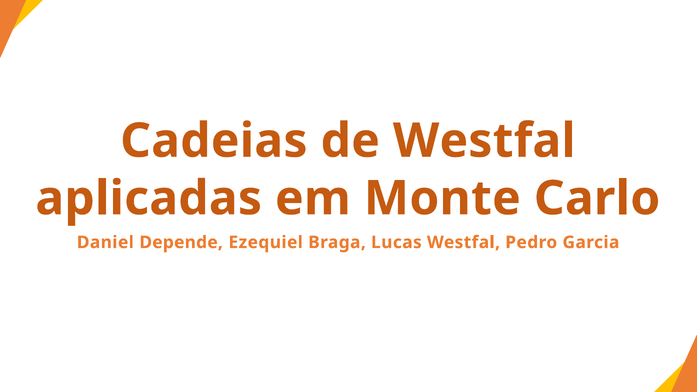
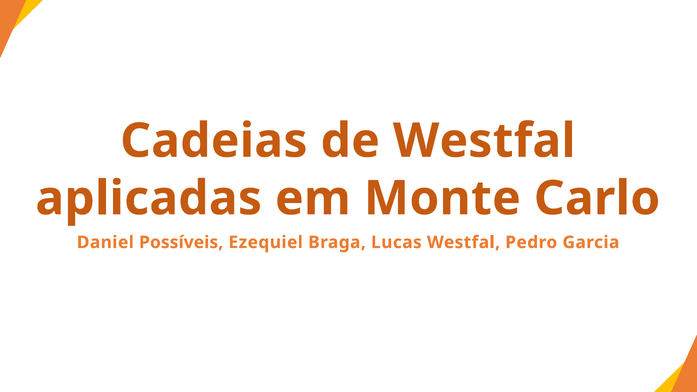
Depende: Depende -> Possíveis
